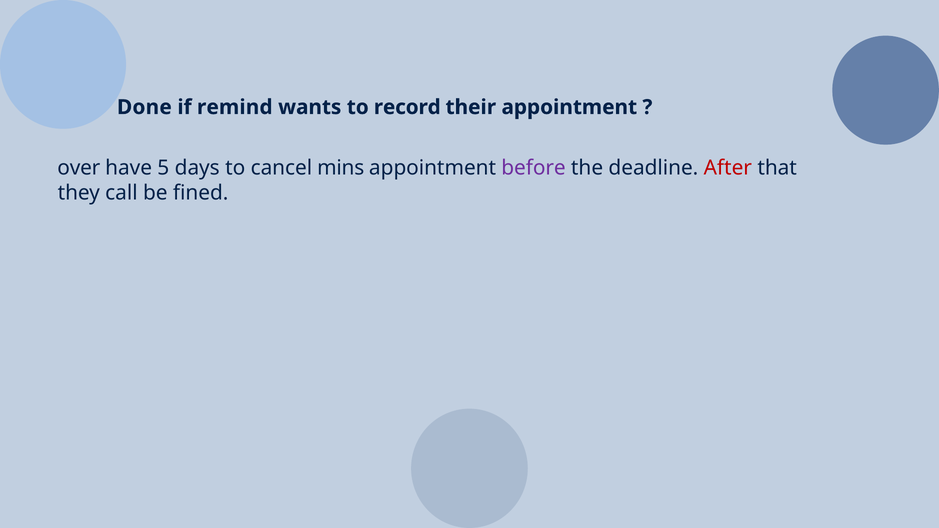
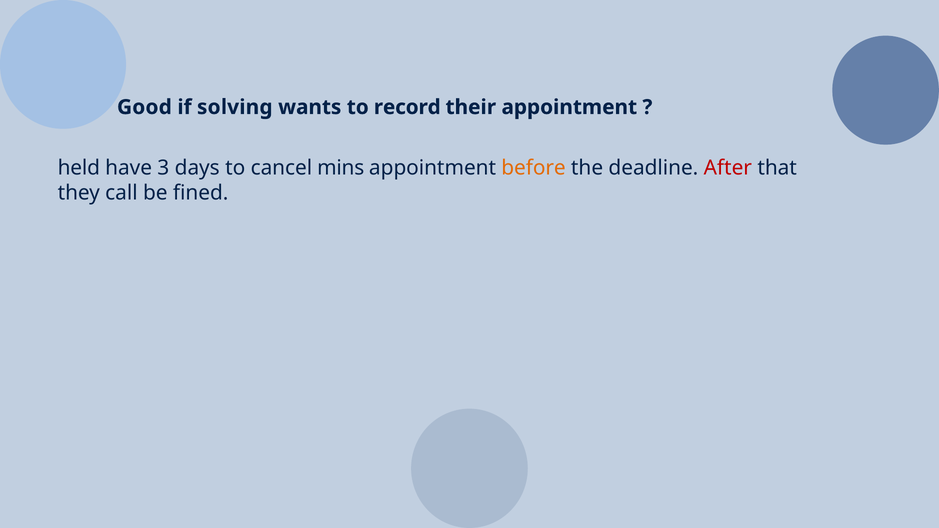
Done: Done -> Good
remind: remind -> solving
over: over -> held
5: 5 -> 3
before colour: purple -> orange
